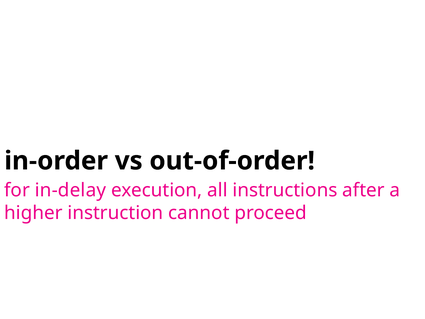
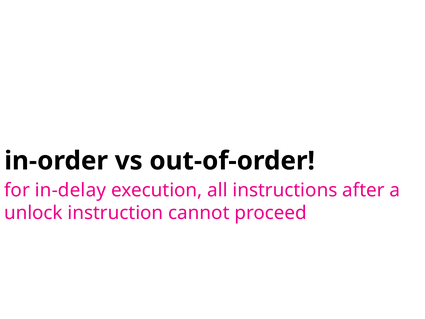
higher: higher -> unlock
